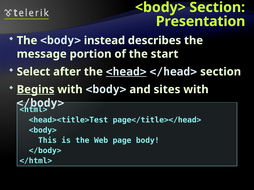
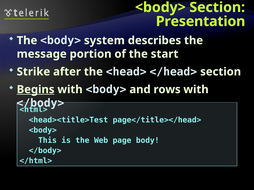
instead: instead -> system
Select: Select -> Strike
<head> underline: present -> none
sites: sites -> rows
